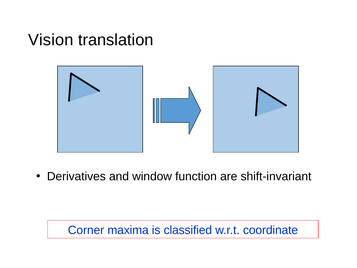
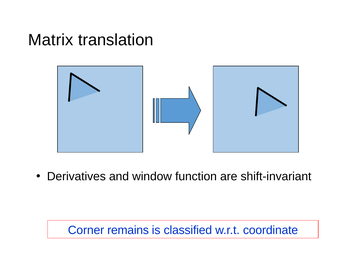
Vision: Vision -> Matrix
maxima: maxima -> remains
